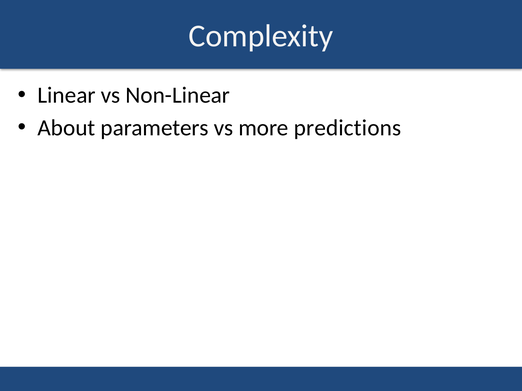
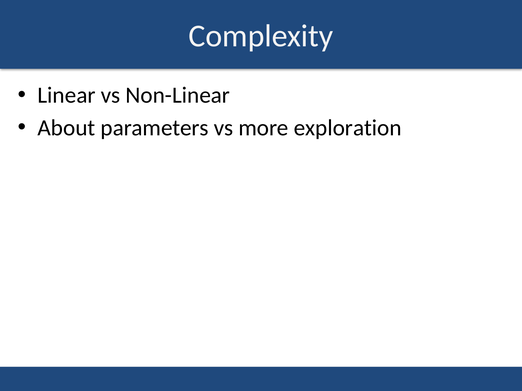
predictions: predictions -> exploration
